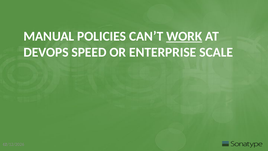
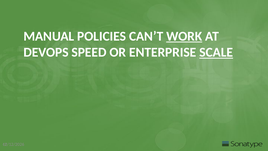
SCALE underline: none -> present
